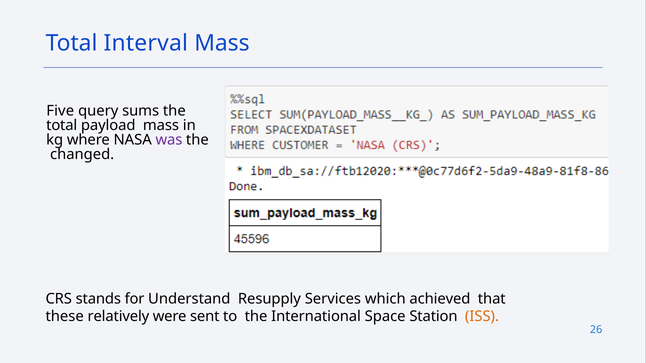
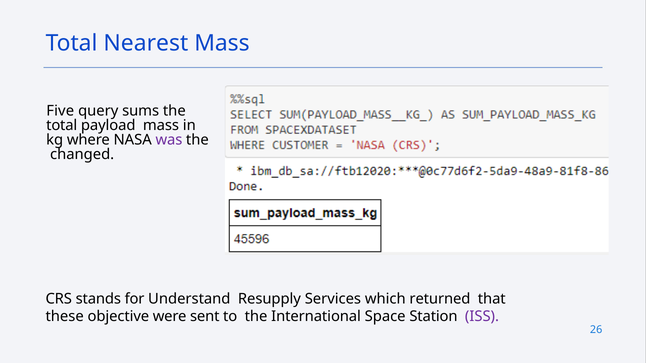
Interval: Interval -> Nearest
achieved: achieved -> returned
relatively: relatively -> objective
ISS colour: orange -> purple
